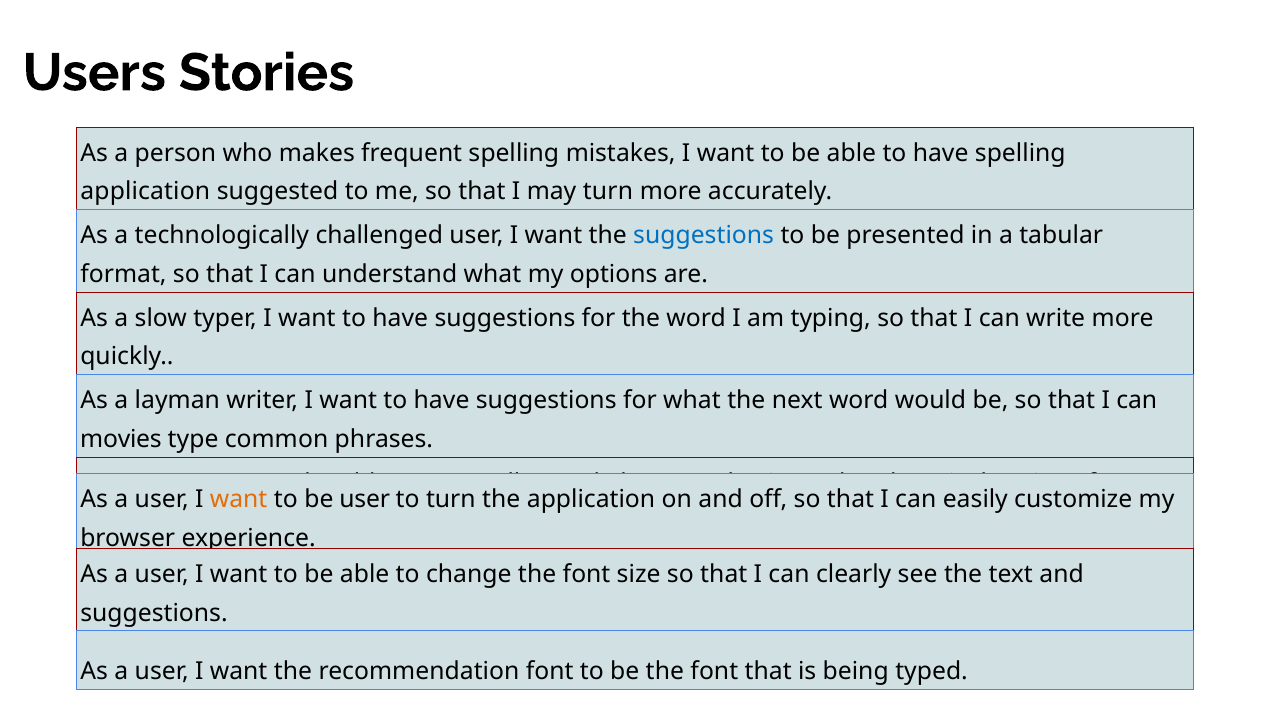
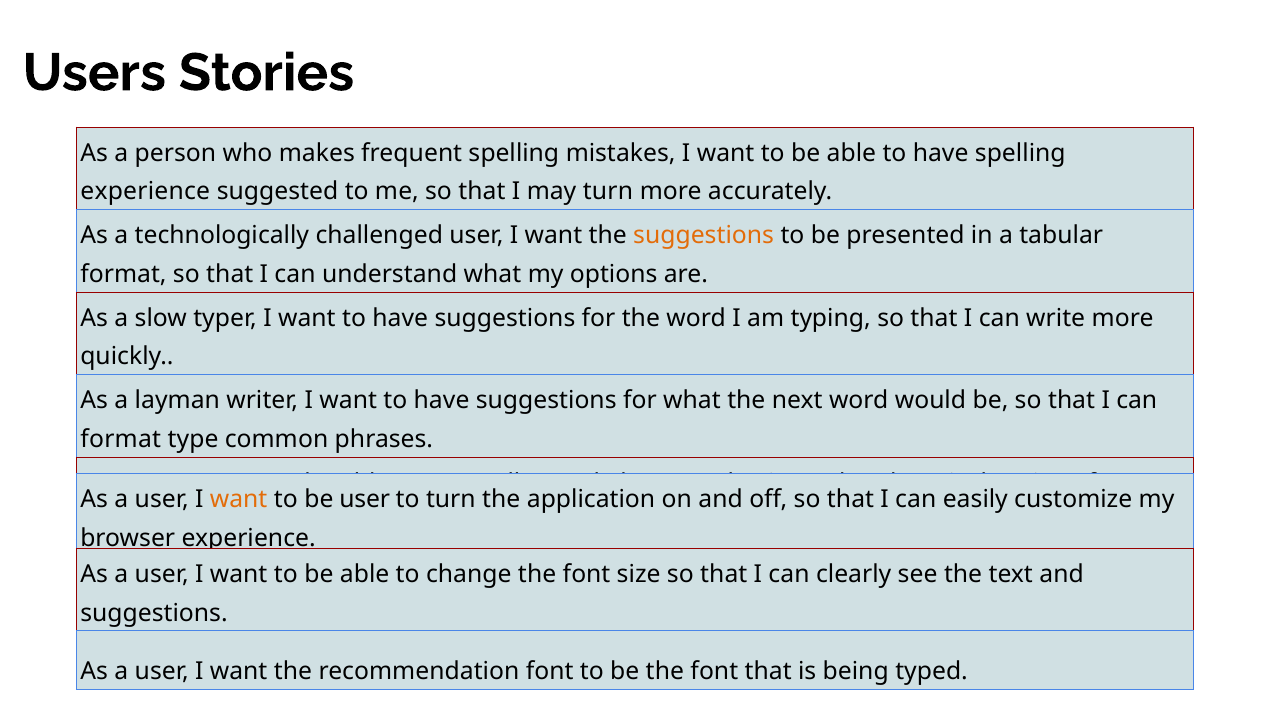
application at (145, 192): application -> experience
suggestions at (704, 236) colour: blue -> orange
movies at (121, 439): movies -> format
